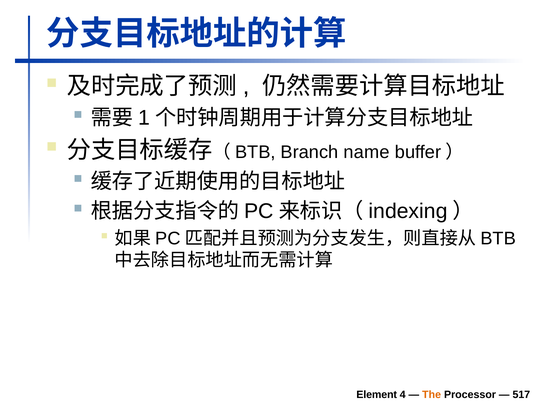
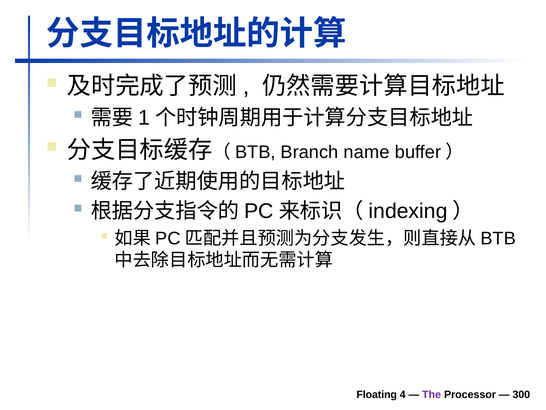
Element: Element -> Floating
The colour: orange -> purple
517: 517 -> 300
